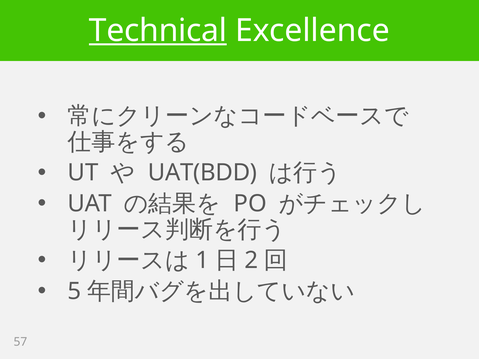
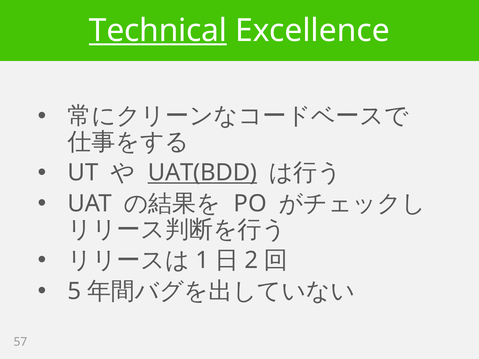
UAT(BDD underline: none -> present
